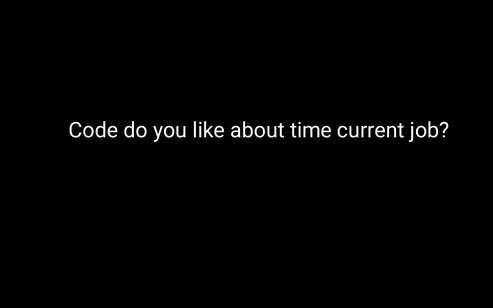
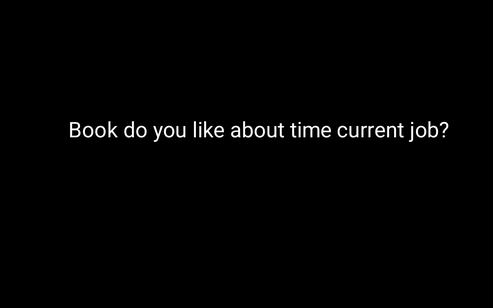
Code: Code -> Book
